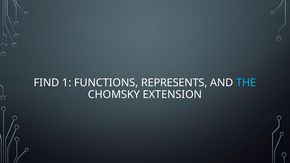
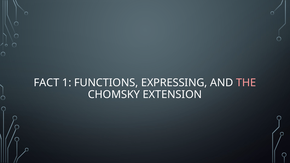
FIND: FIND -> FACT
REPRESENTS: REPRESENTS -> EXPRESSING
THE colour: light blue -> pink
